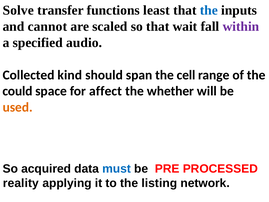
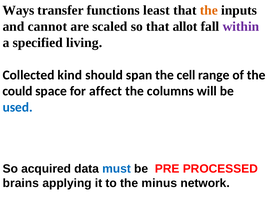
Solve: Solve -> Ways
the at (209, 10) colour: blue -> orange
wait: wait -> allot
audio: audio -> living
whether: whether -> columns
used colour: orange -> blue
reality: reality -> brains
listing: listing -> minus
